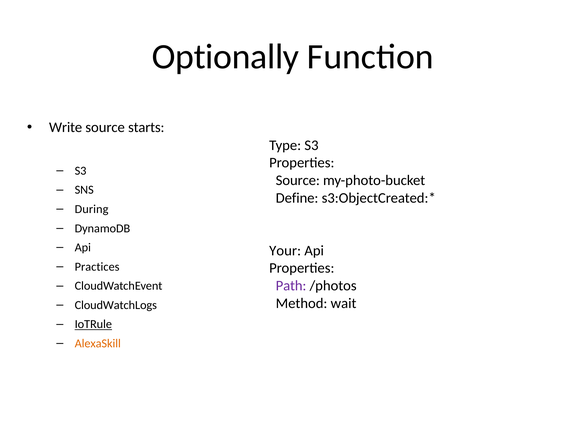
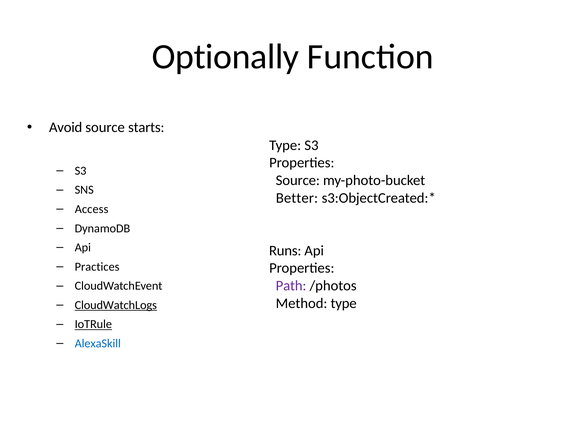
Write: Write -> Avoid
Define: Define -> Better
During: During -> Access
Your: Your -> Runs
Method wait: wait -> type
CloudWatchLogs underline: none -> present
AlexaSkill colour: orange -> blue
